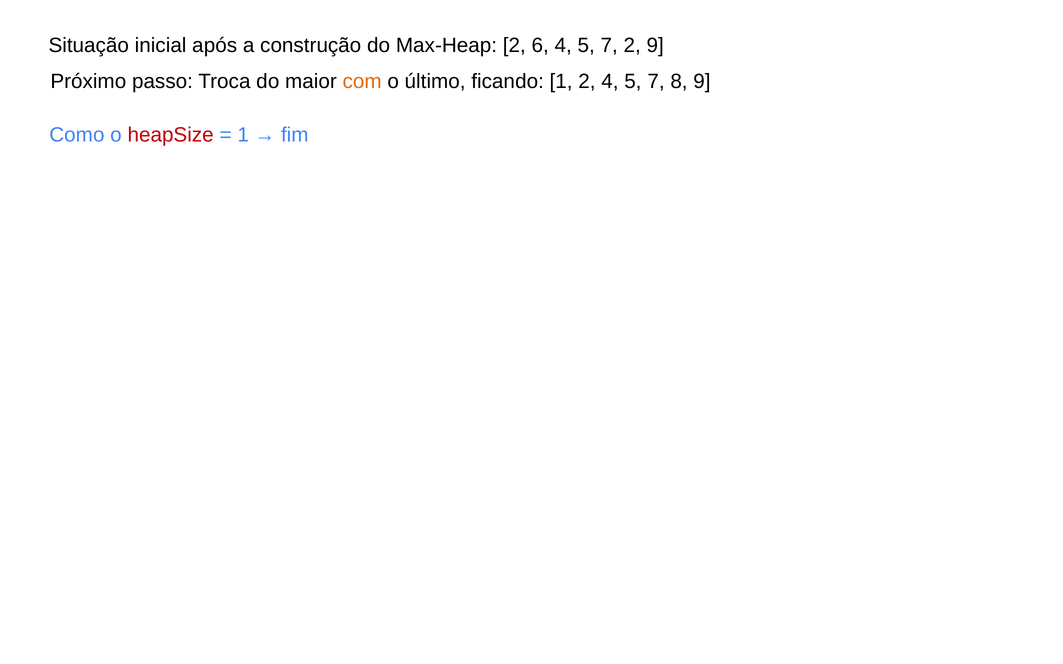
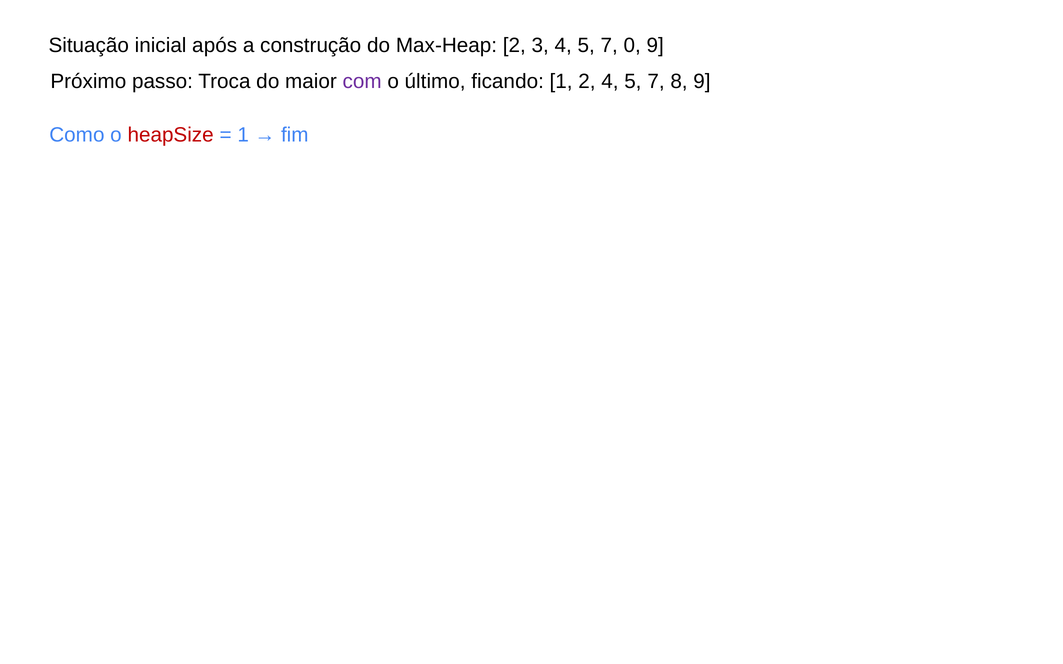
6: 6 -> 3
7 2: 2 -> 0
com colour: orange -> purple
